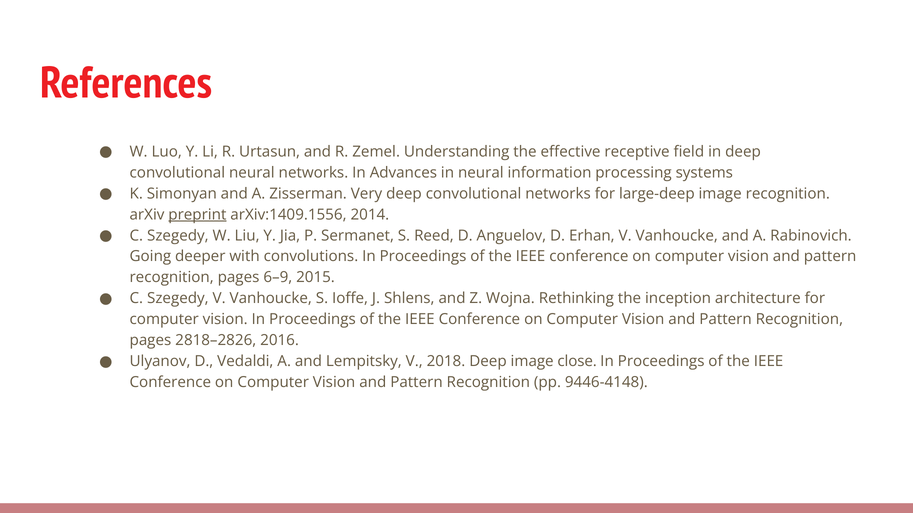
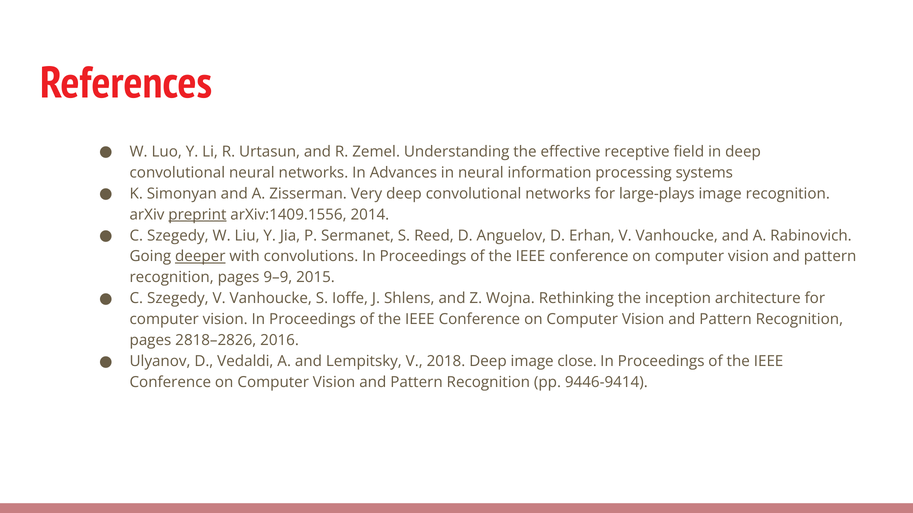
large-deep: large-deep -> large-plays
deeper underline: none -> present
6–9: 6–9 -> 9–9
9446-4148: 9446-4148 -> 9446-9414
